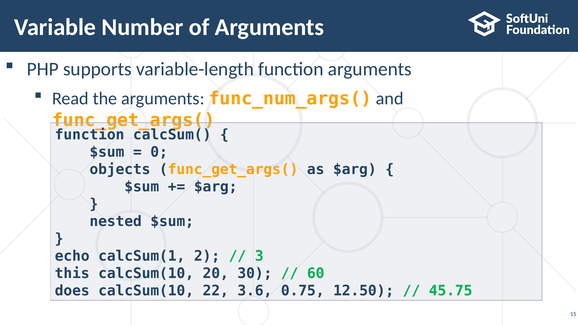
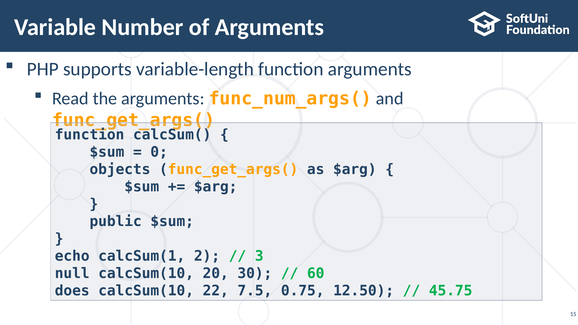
nested: nested -> public
this: this -> null
3.6: 3.6 -> 7.5
